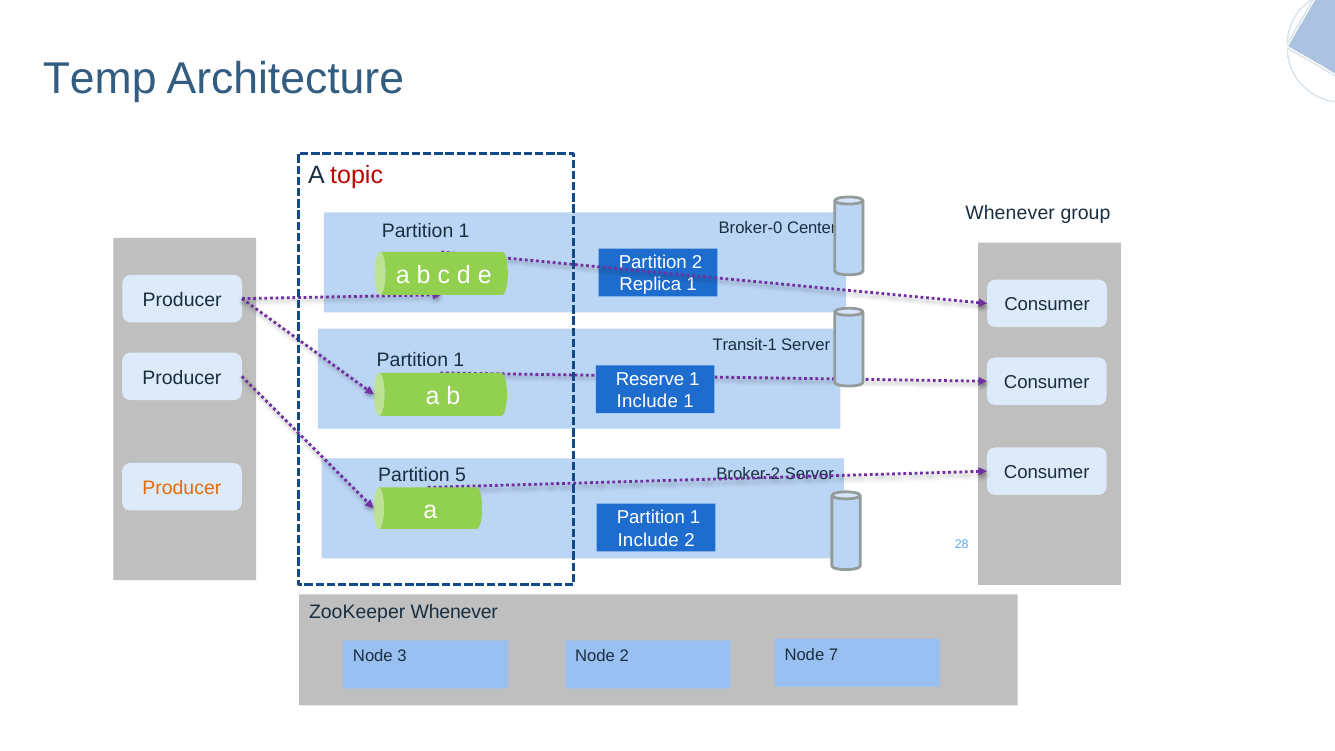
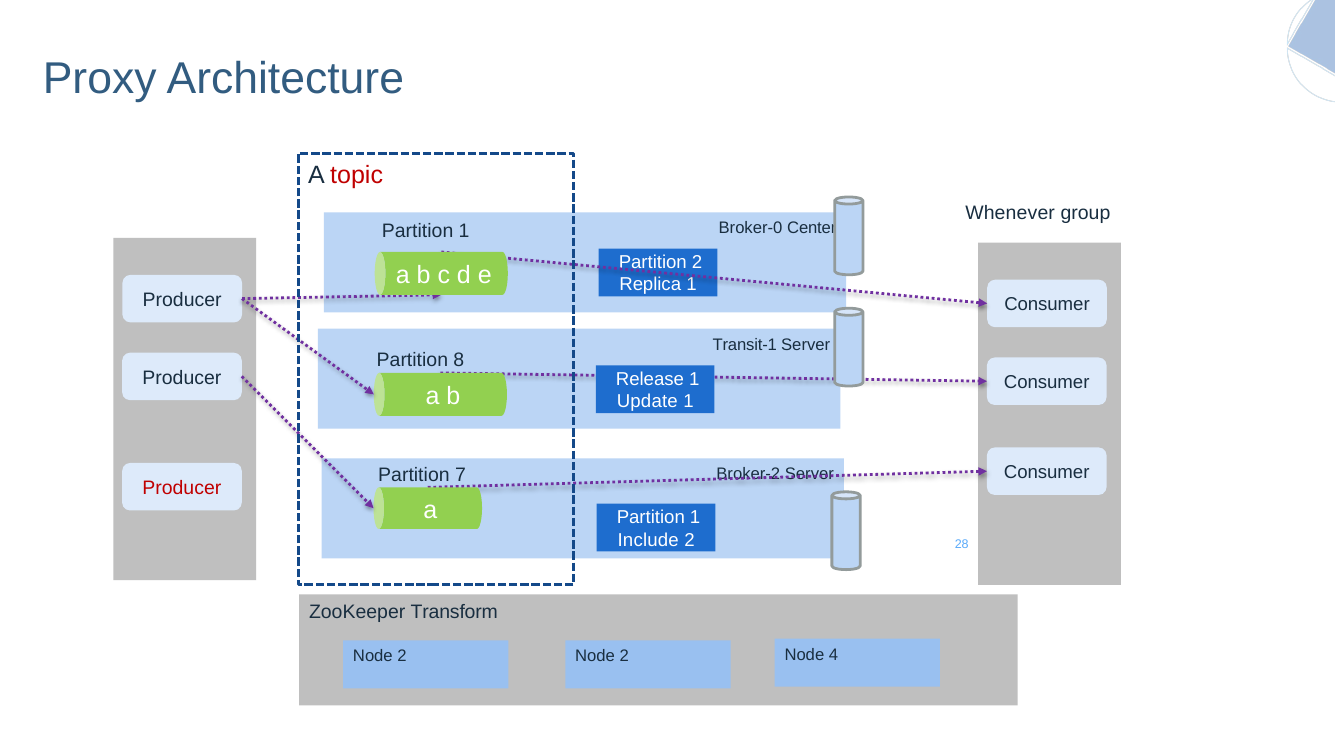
Temp: Temp -> Proxy
1 at (459, 360): 1 -> 8
Reserve: Reserve -> Release
Include at (647, 402): Include -> Update
5: 5 -> 7
Producer at (182, 488) colour: orange -> red
ZooKeeper Whenever: Whenever -> Transform
3 at (402, 656): 3 -> 2
7: 7 -> 4
